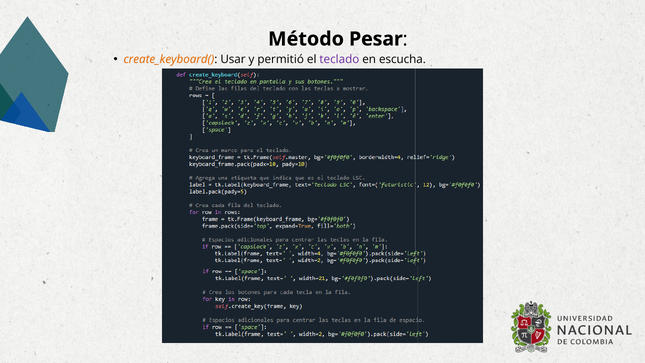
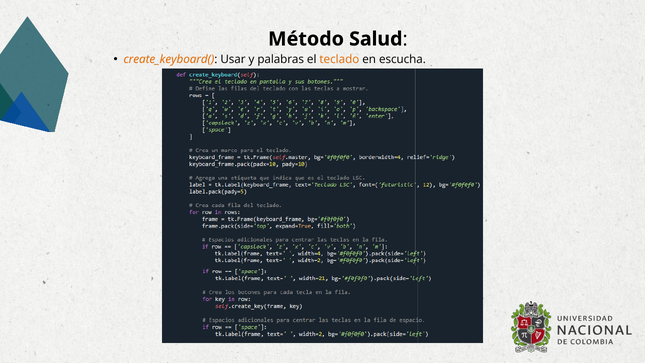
Pesar: Pesar -> Salud
permitió: permitió -> palabras
teclado colour: purple -> orange
